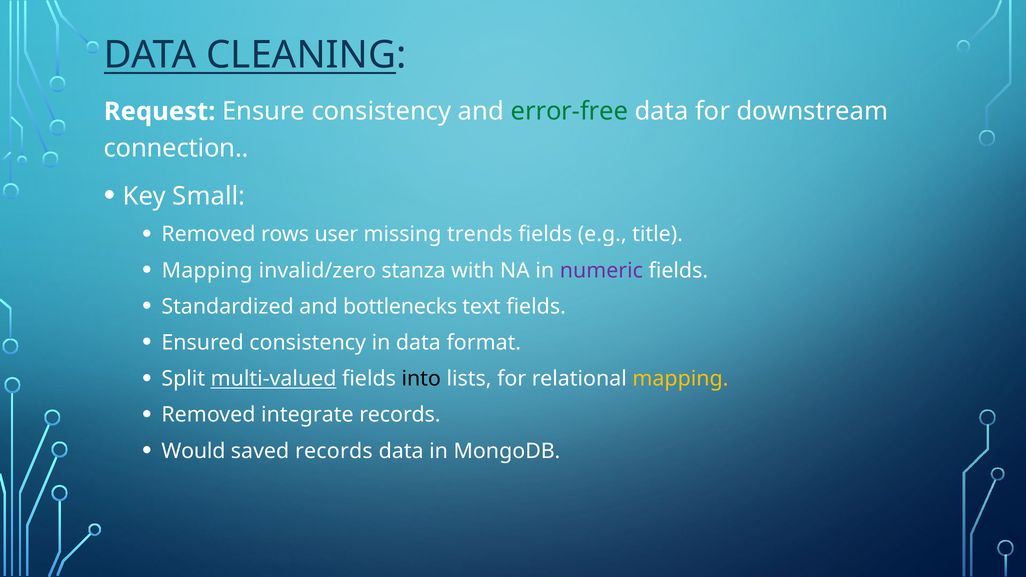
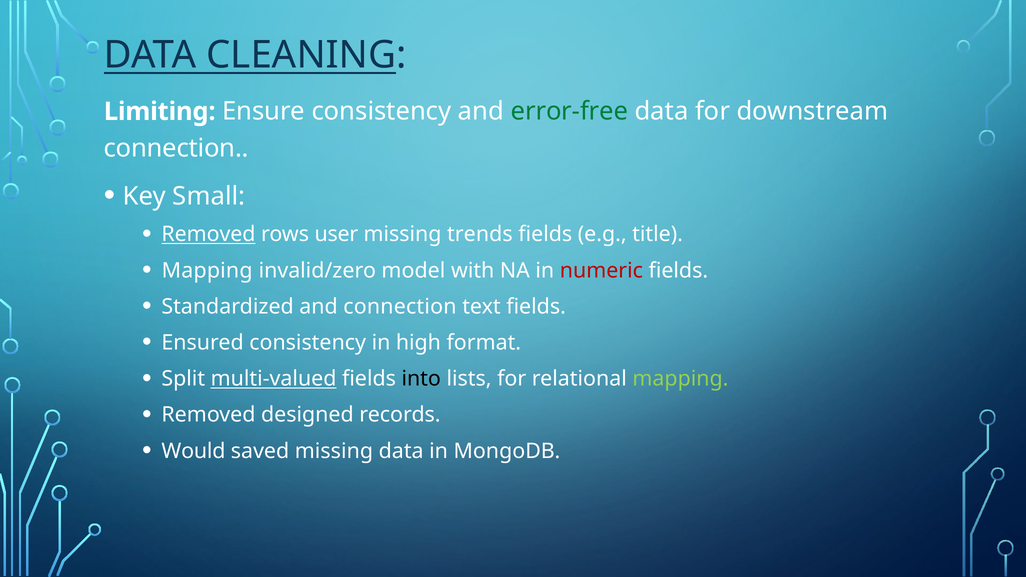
Request: Request -> Limiting
Removed at (208, 234) underline: none -> present
stanza: stanza -> model
numeric colour: purple -> red
and bottlenecks: bottlenecks -> connection
in data: data -> high
mapping at (680, 379) colour: yellow -> light green
integrate: integrate -> designed
saved records: records -> missing
